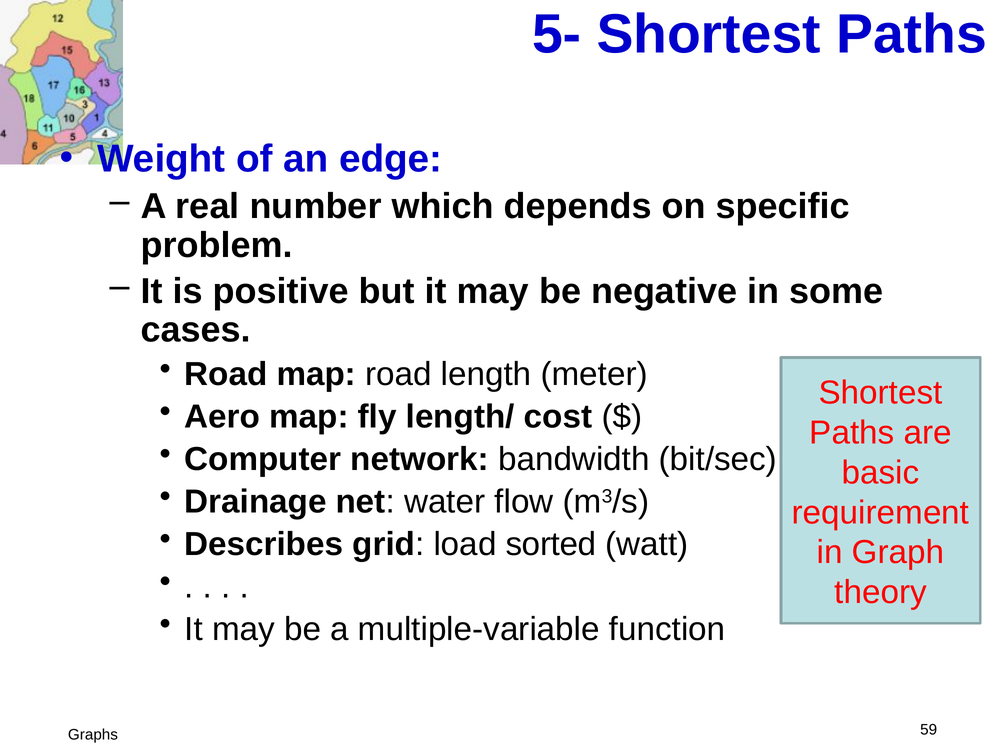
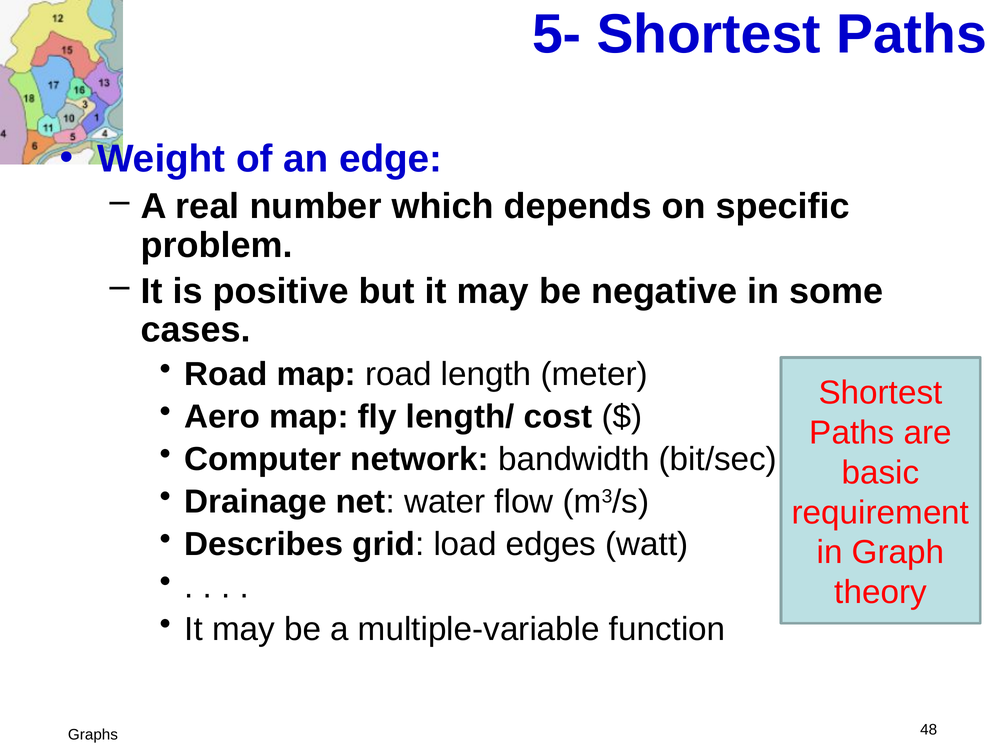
sorted: sorted -> edges
59: 59 -> 48
